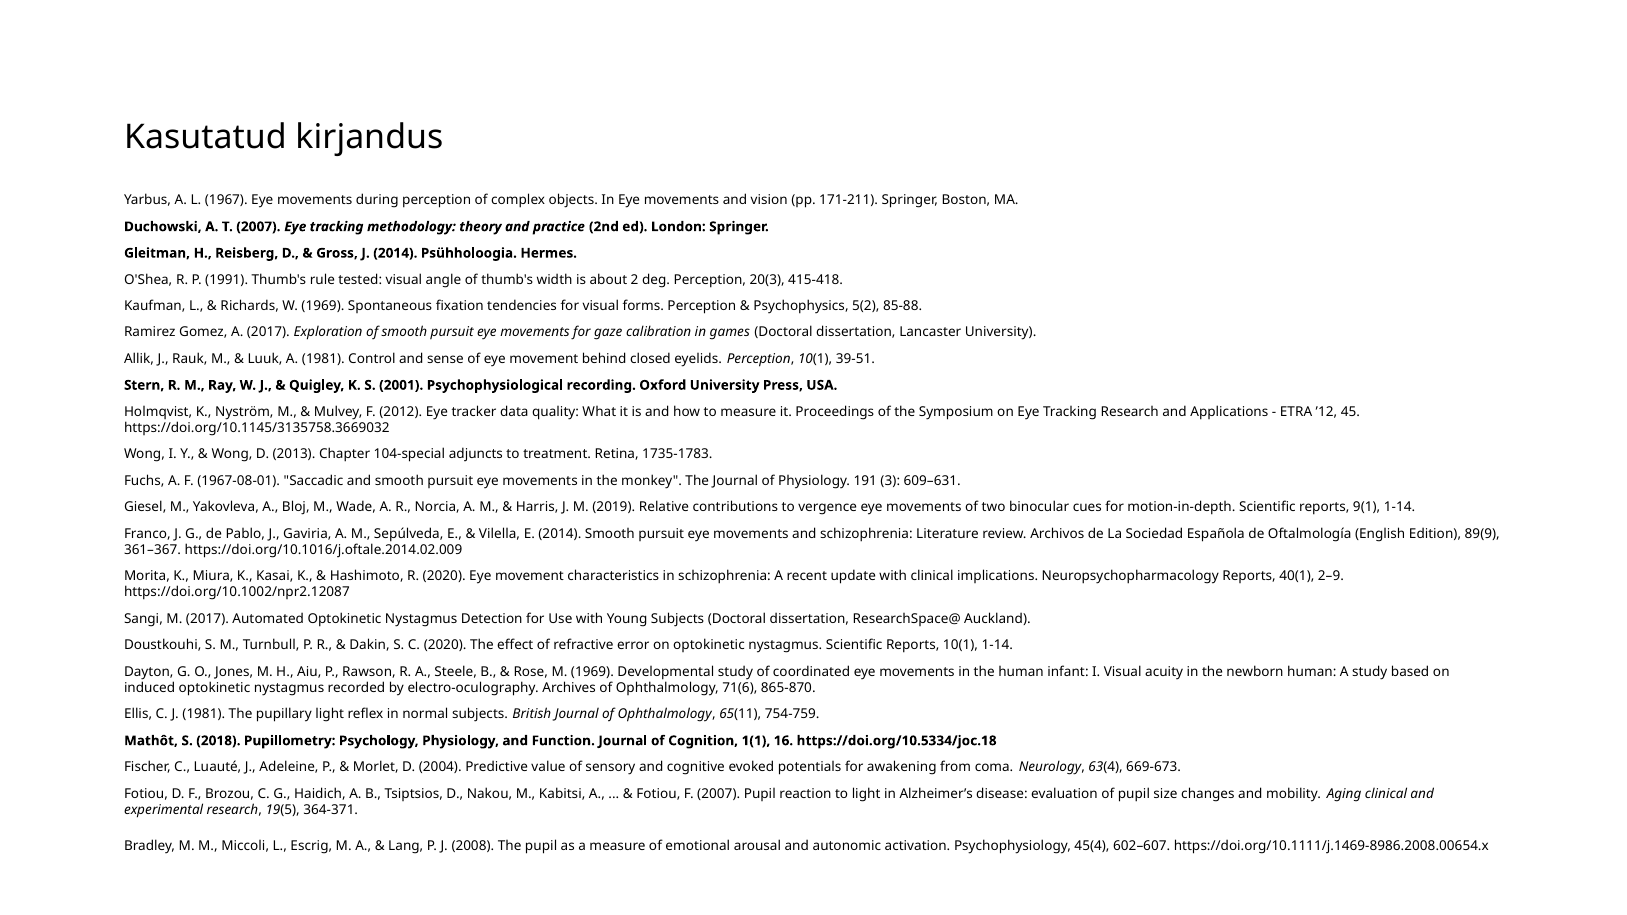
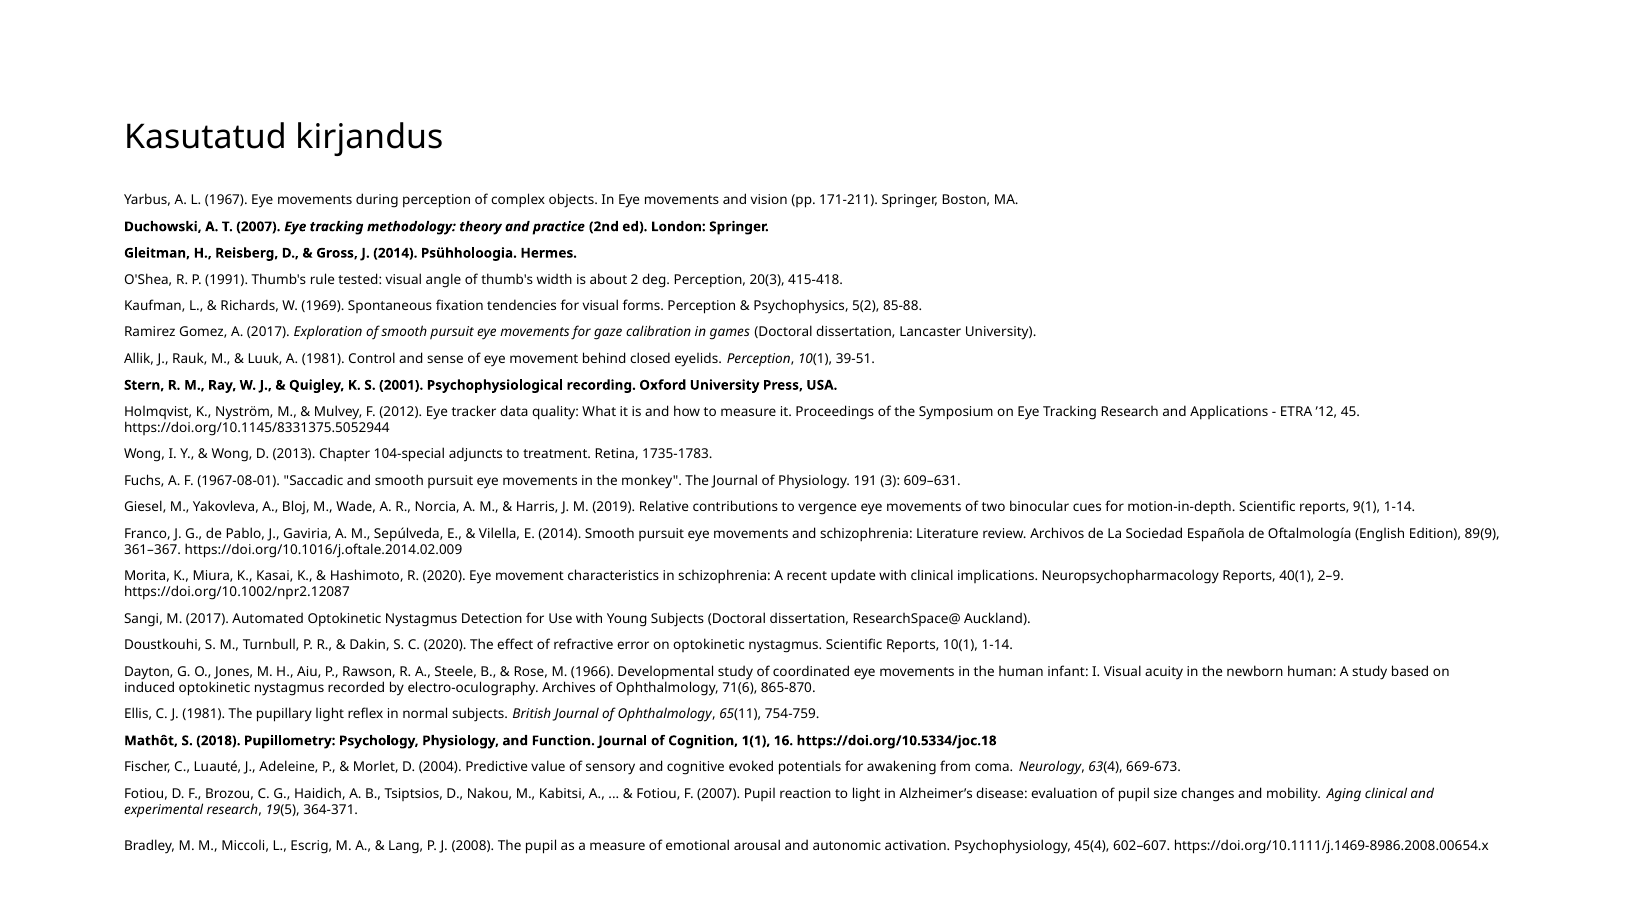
https://doi.org/10.1145/3135758.3669032: https://doi.org/10.1145/3135758.3669032 -> https://doi.org/10.1145/8331375.5052944
M 1969: 1969 -> 1966
